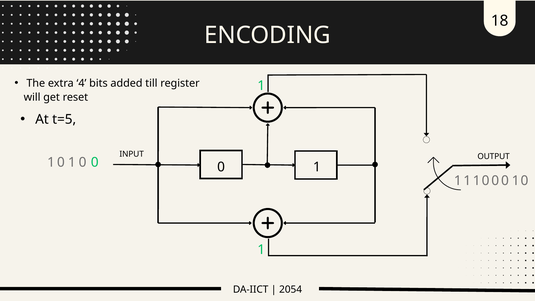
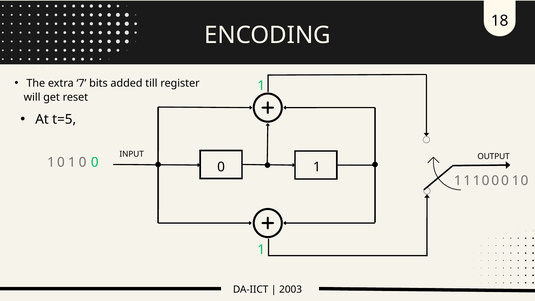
4: 4 -> 7
2054: 2054 -> 2003
